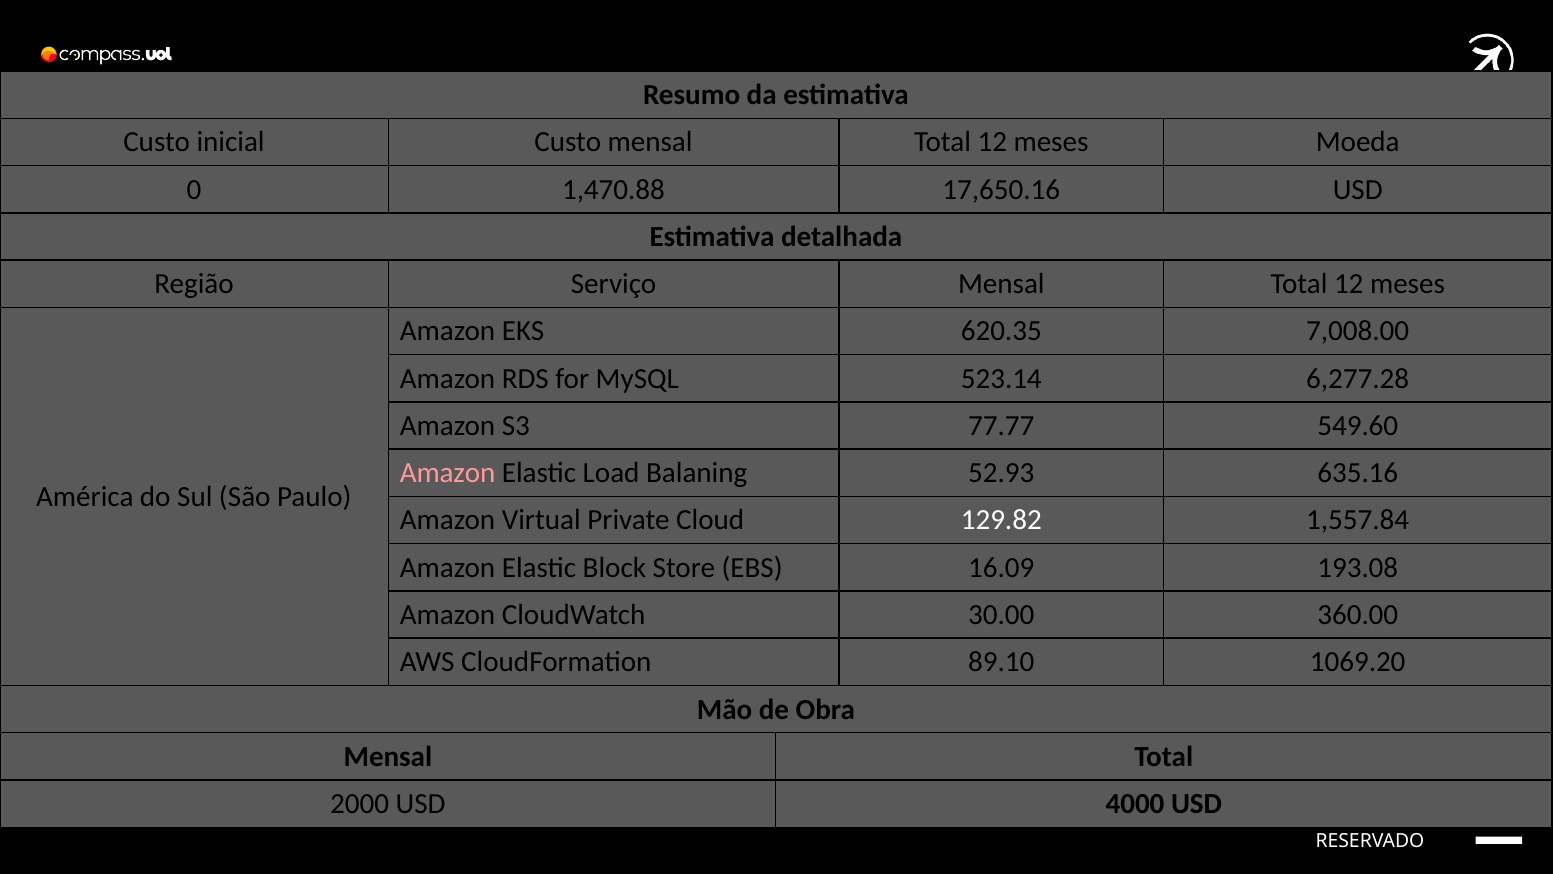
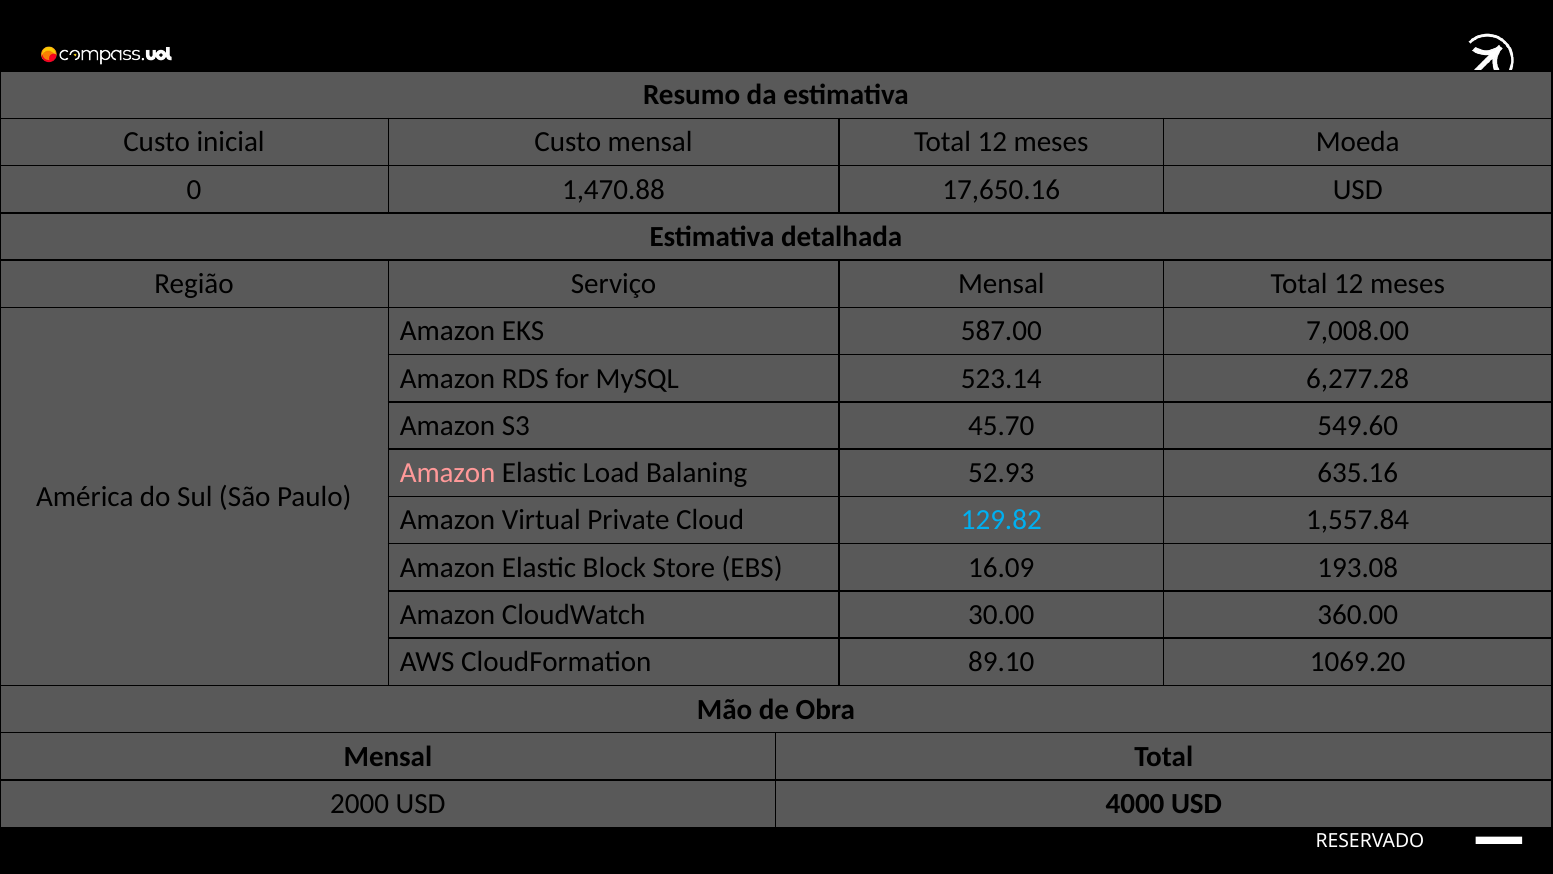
620.35: 620.35 -> 587.00
77.77: 77.77 -> 45.70
129.82 colour: white -> light blue
